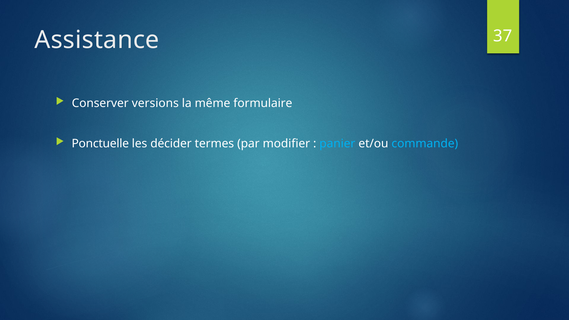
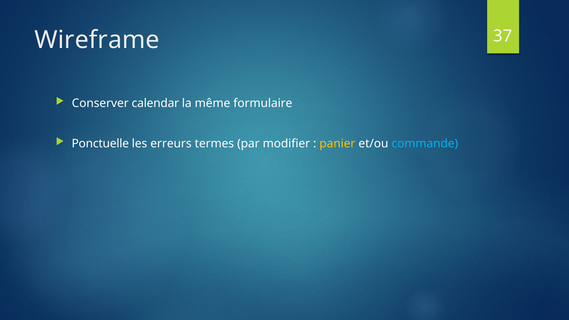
Assistance: Assistance -> Wireframe
versions: versions -> calendar
décider: décider -> erreurs
panier colour: light blue -> yellow
